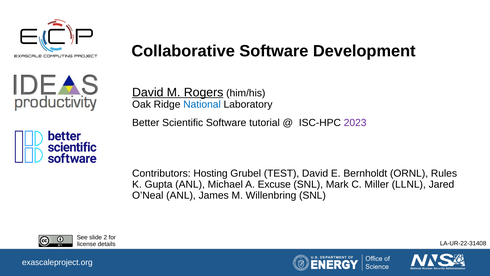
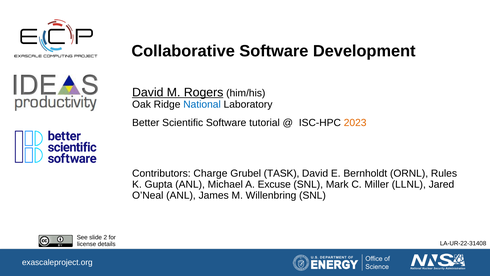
2023 colour: purple -> orange
Hosting: Hosting -> Charge
TEST: TEST -> TASK
